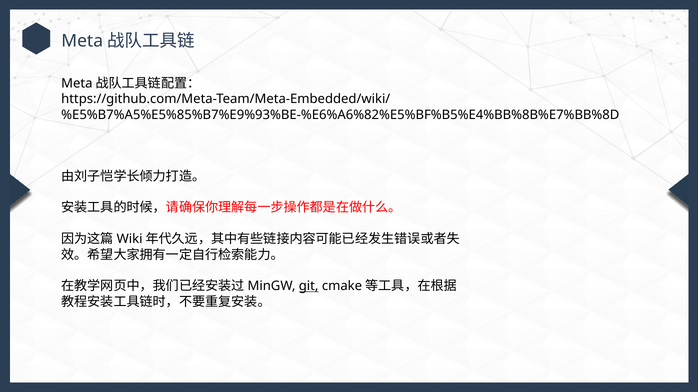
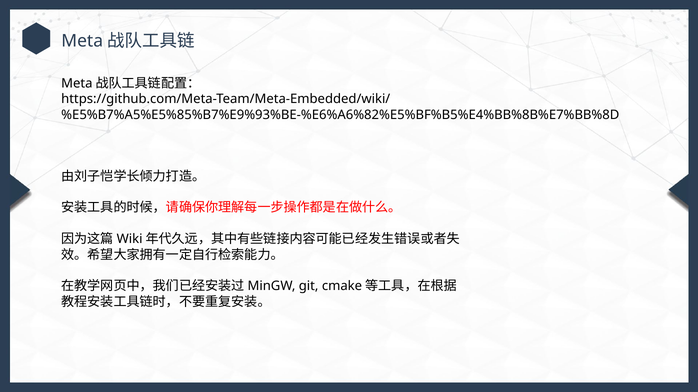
git underline: present -> none
